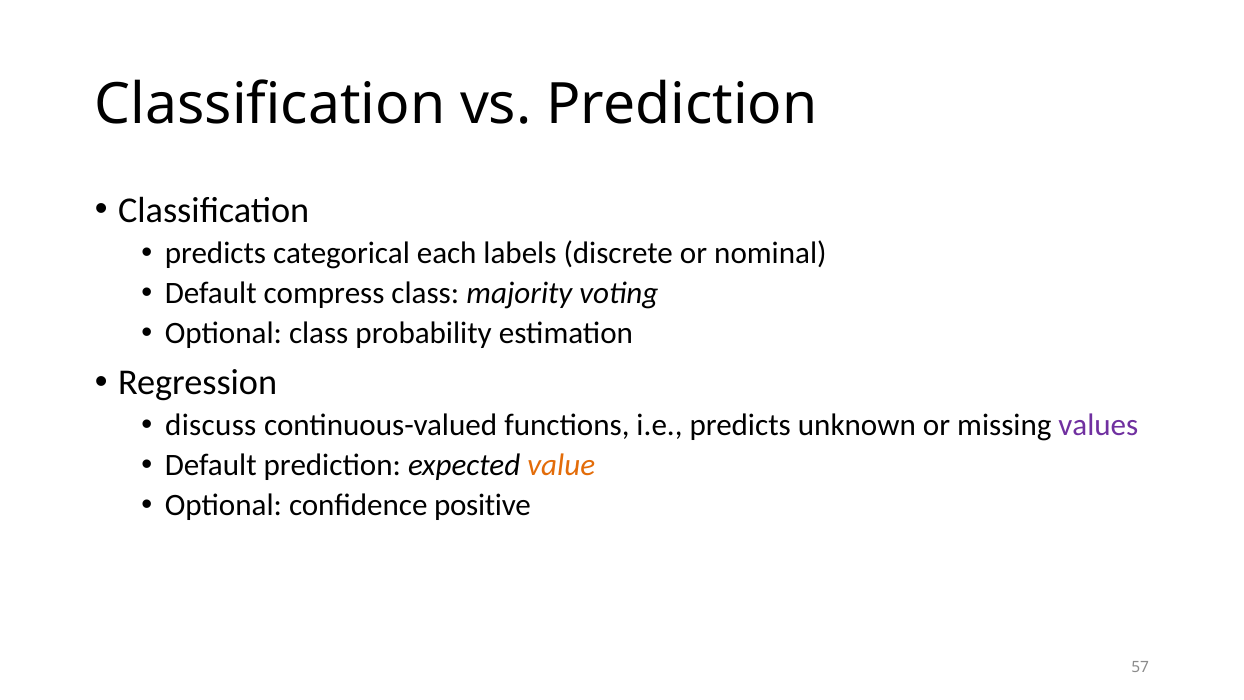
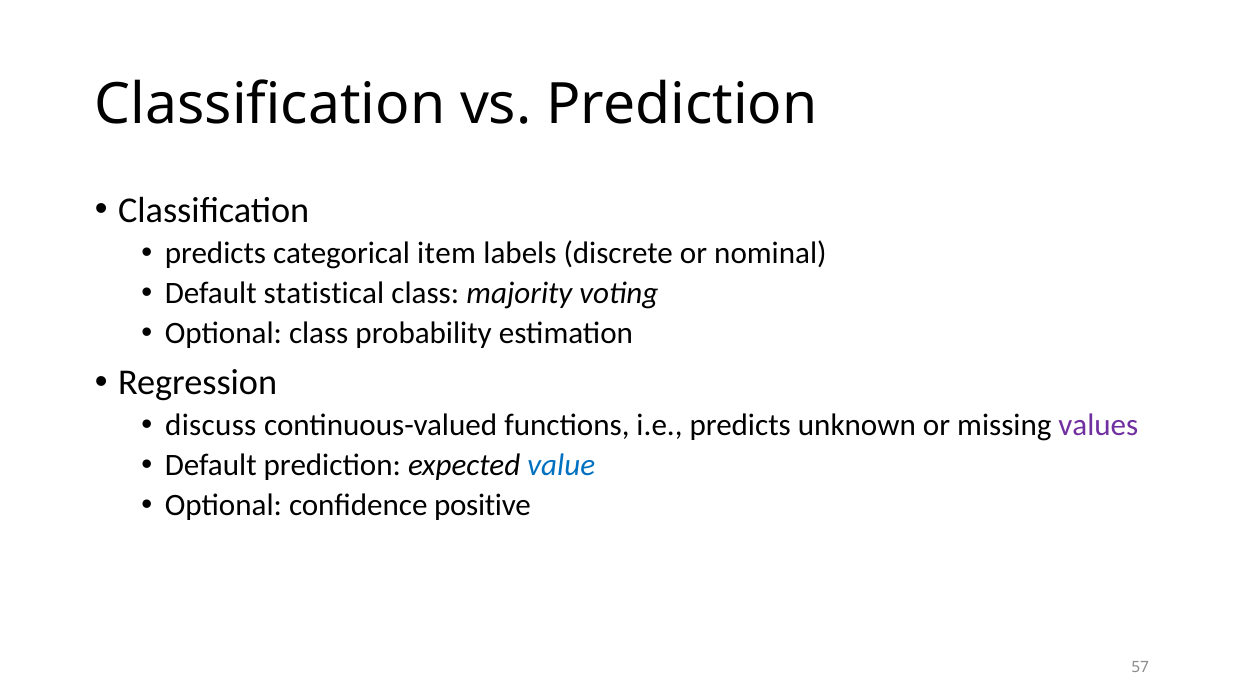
each: each -> item
compress: compress -> statistical
value colour: orange -> blue
